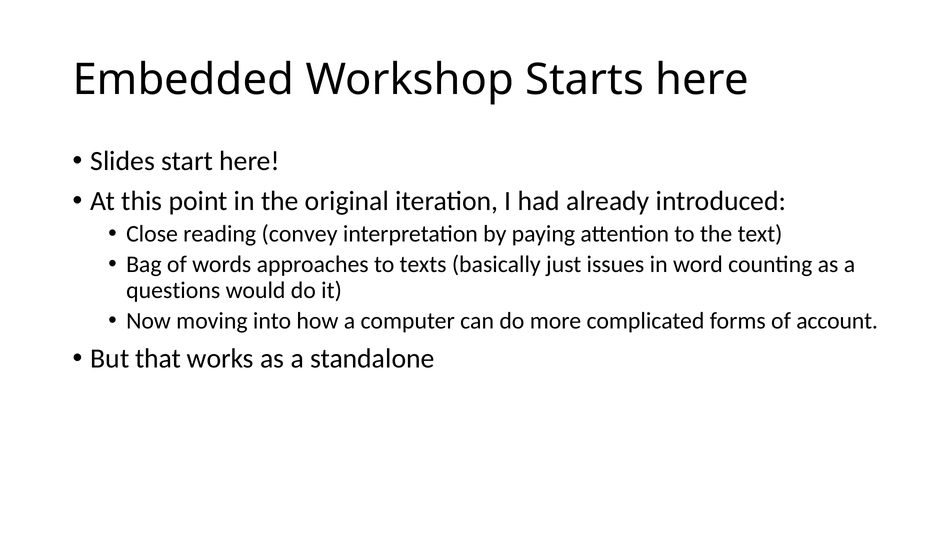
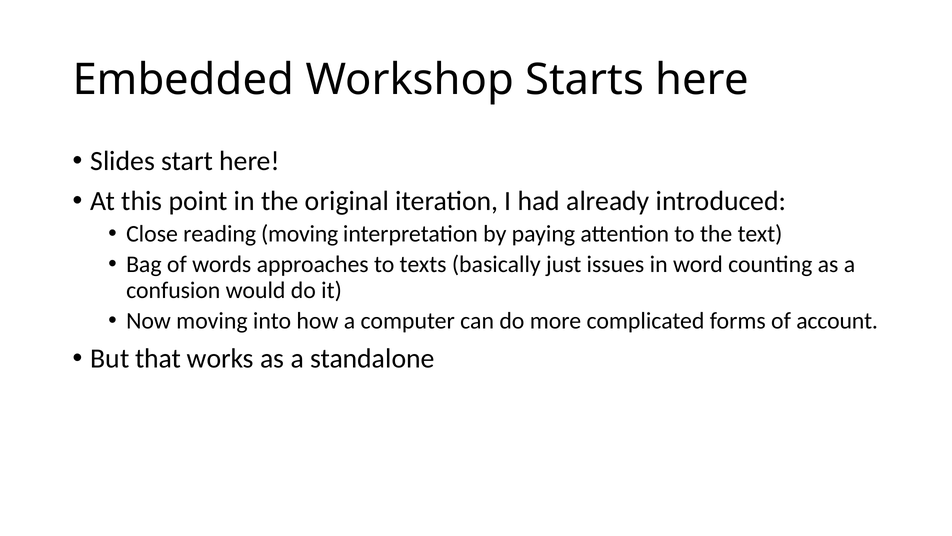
reading convey: convey -> moving
questions: questions -> confusion
